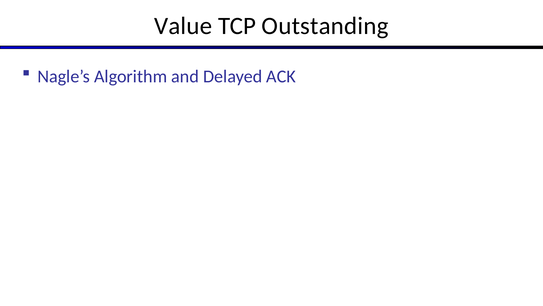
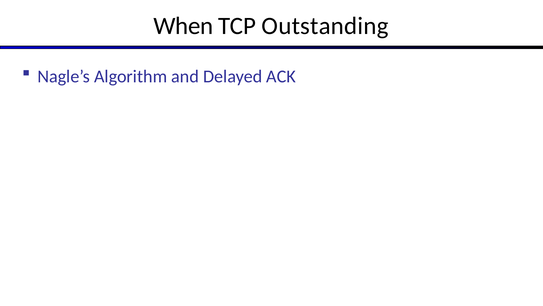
Value: Value -> When
